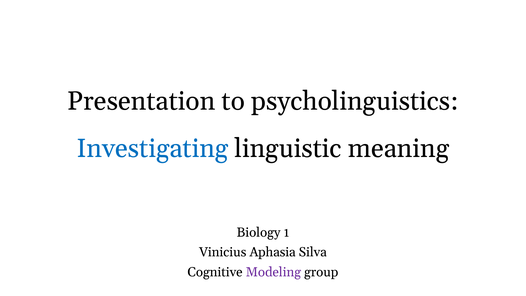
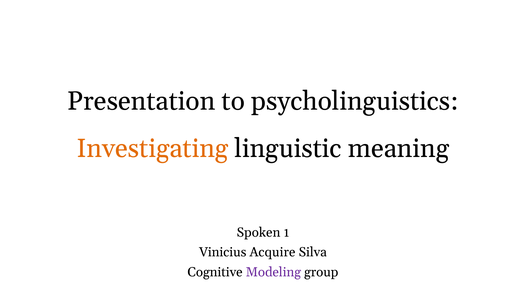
Investigating colour: blue -> orange
Biology: Biology -> Spoken
Aphasia: Aphasia -> Acquire
